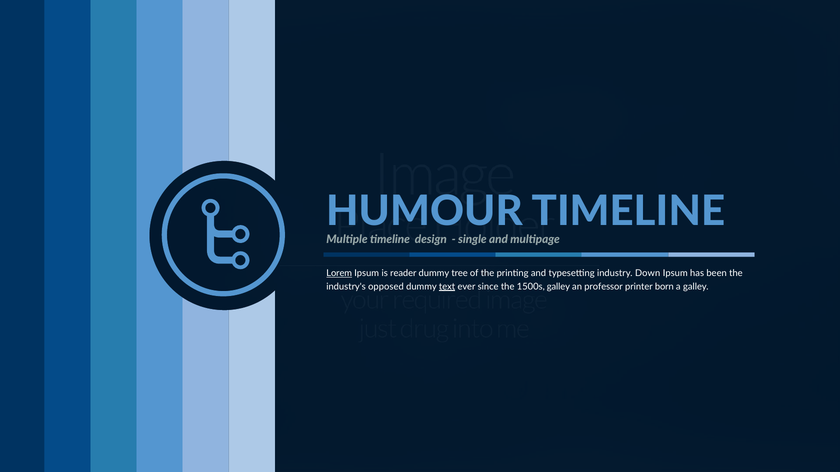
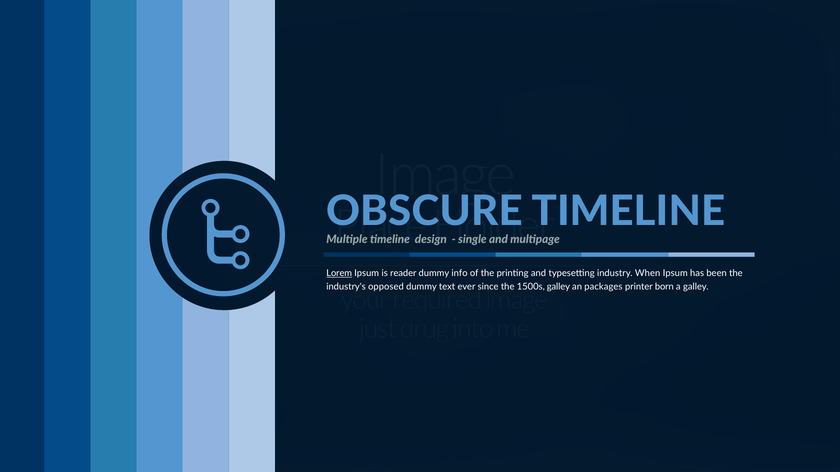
HUMOUR: HUMOUR -> OBSCURE
tree: tree -> info
Down: Down -> When
text underline: present -> none
professor: professor -> packages
